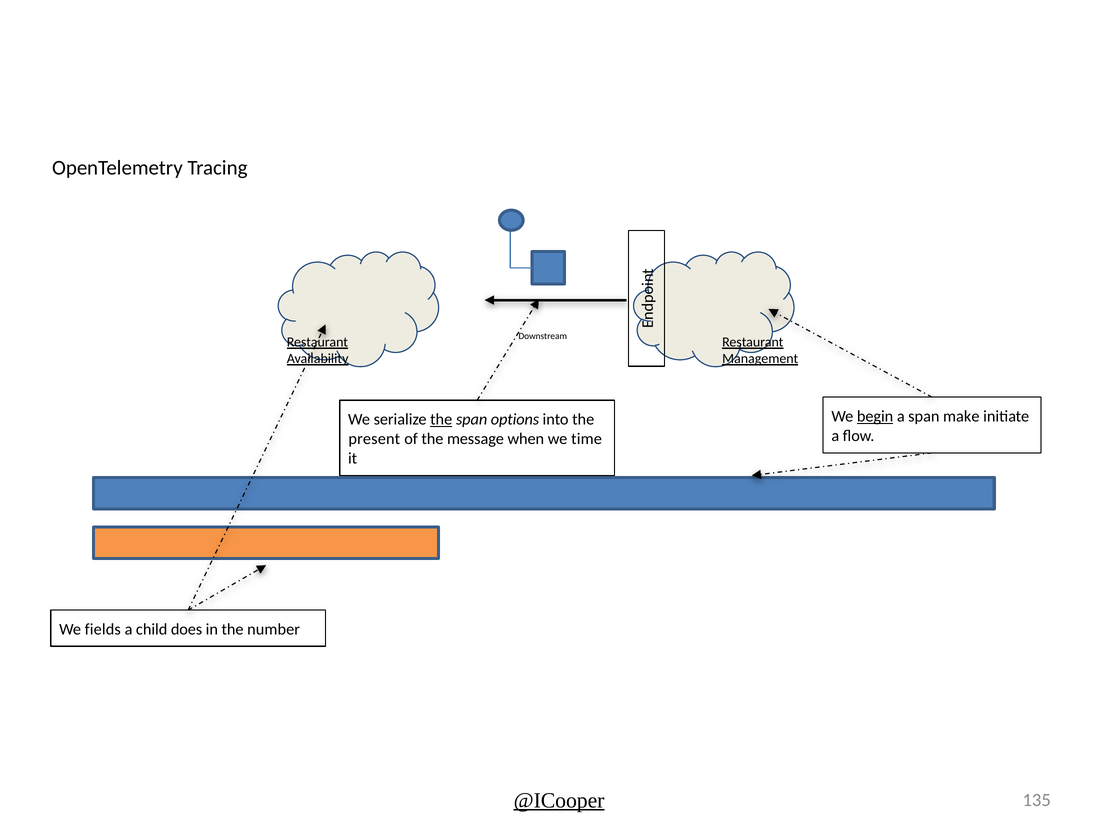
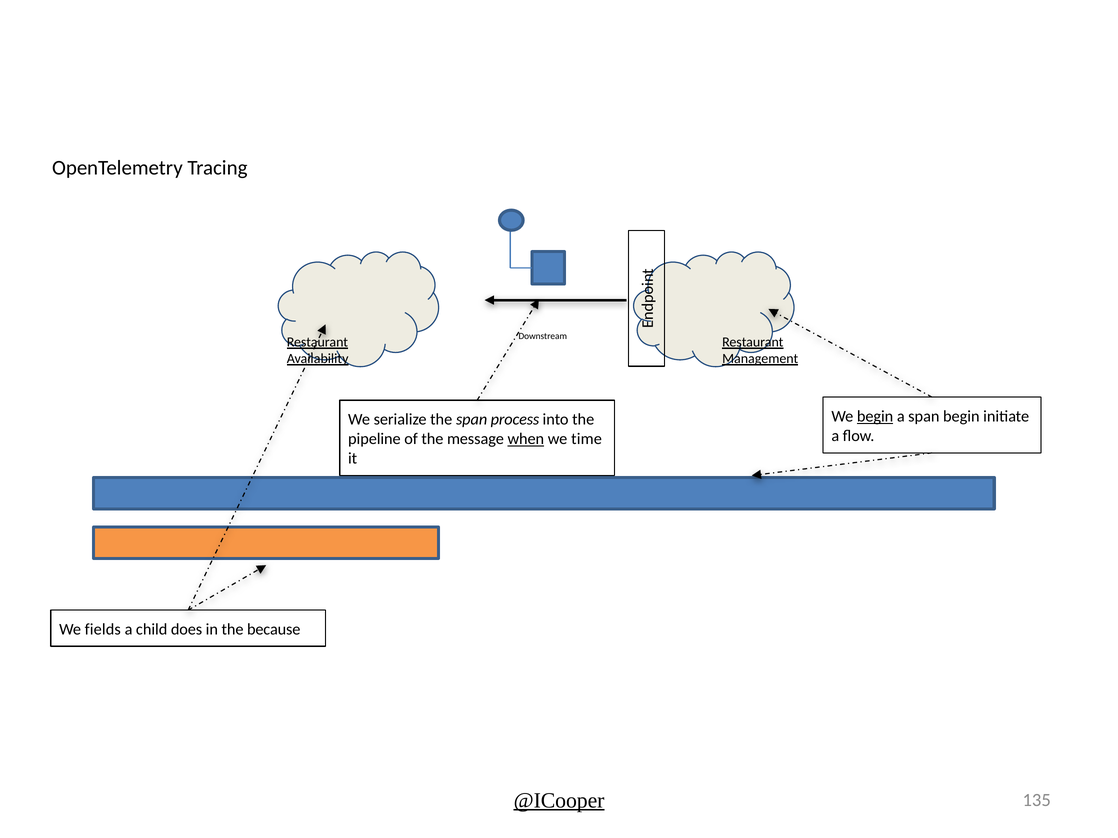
span make: make -> begin
the at (441, 420) underline: present -> none
options: options -> process
present: present -> pipeline
when underline: none -> present
number: number -> because
